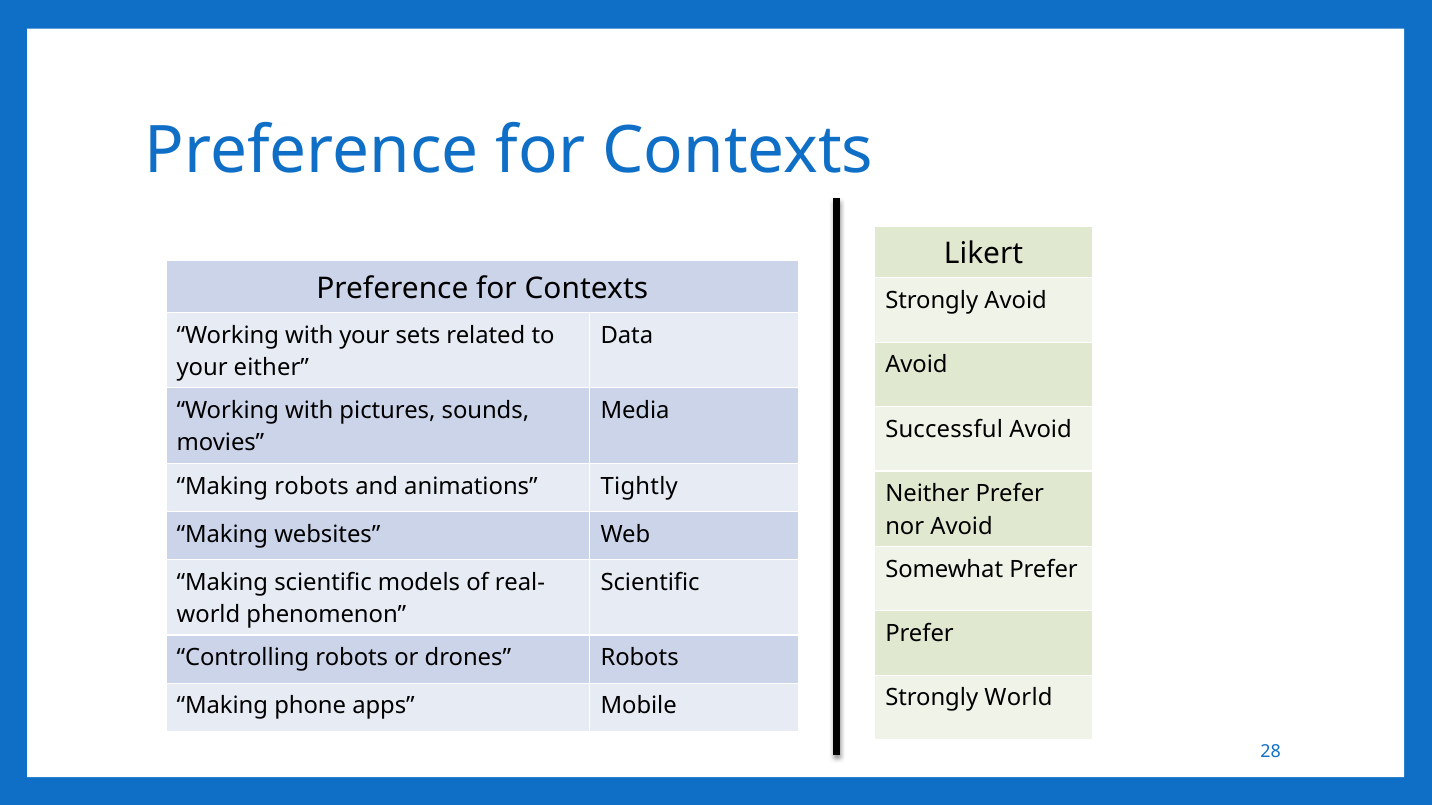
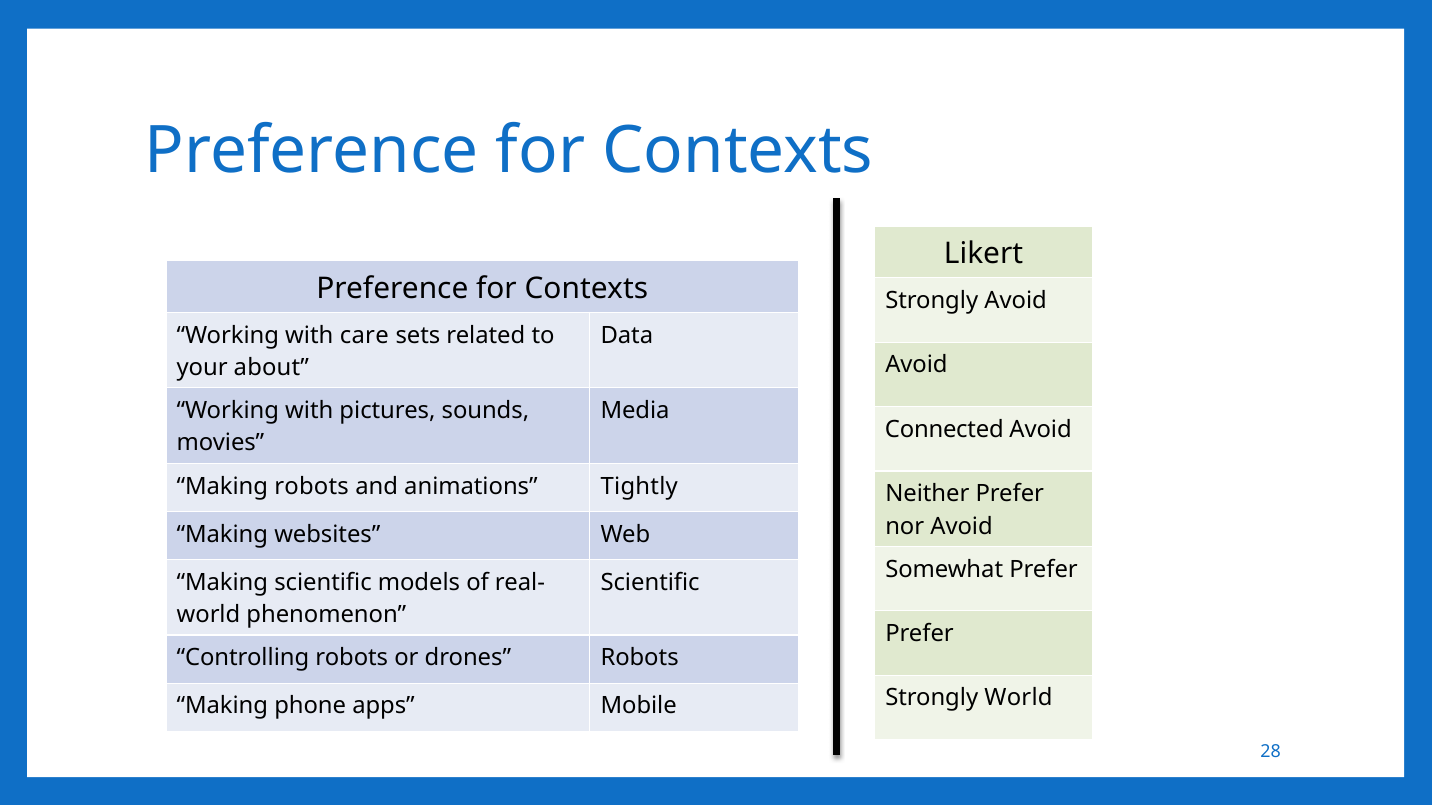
with your: your -> care
either: either -> about
Successful: Successful -> Connected
